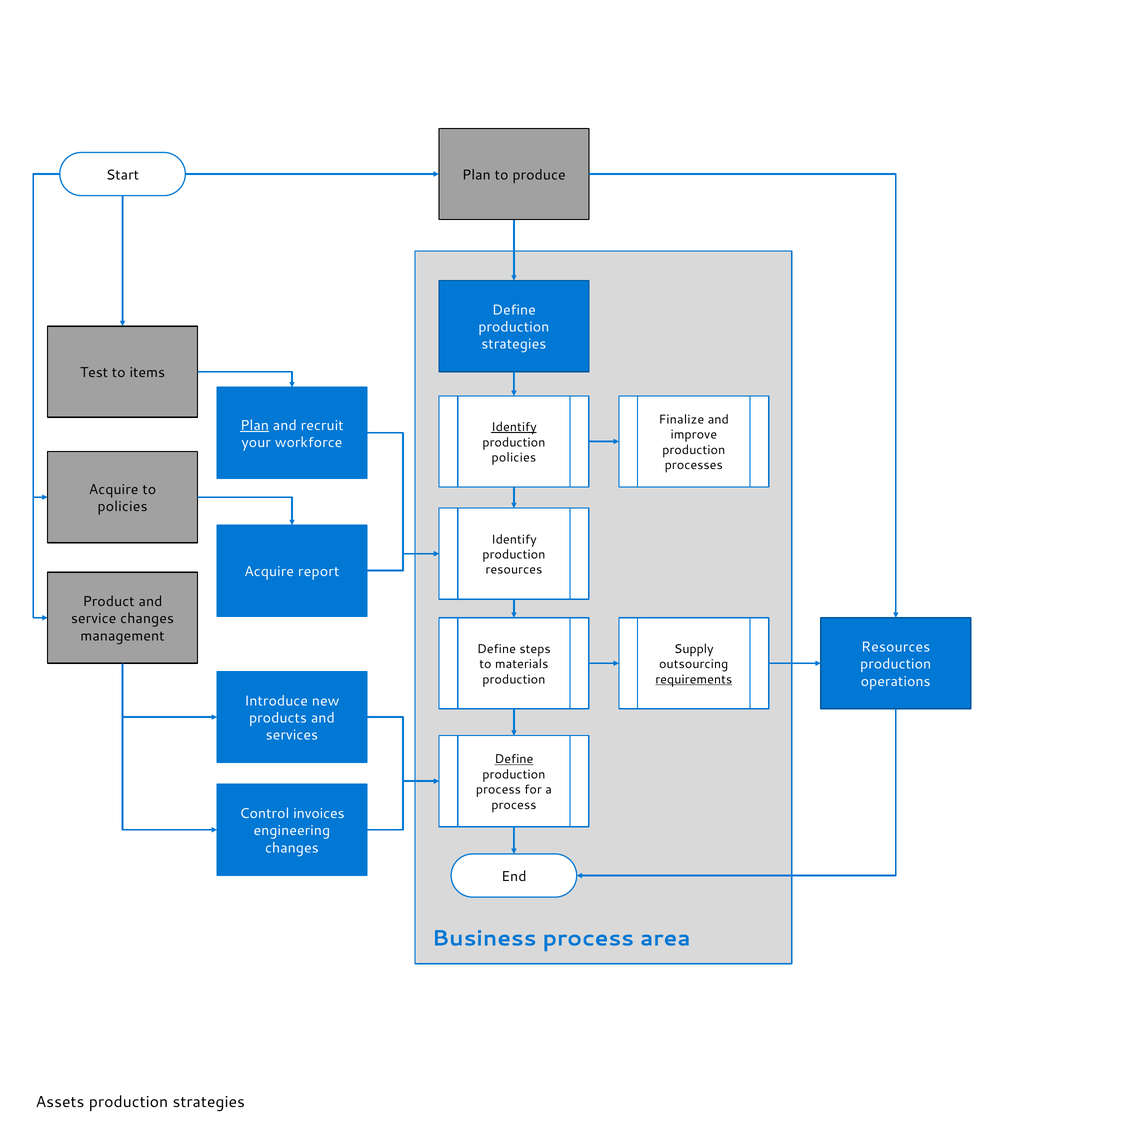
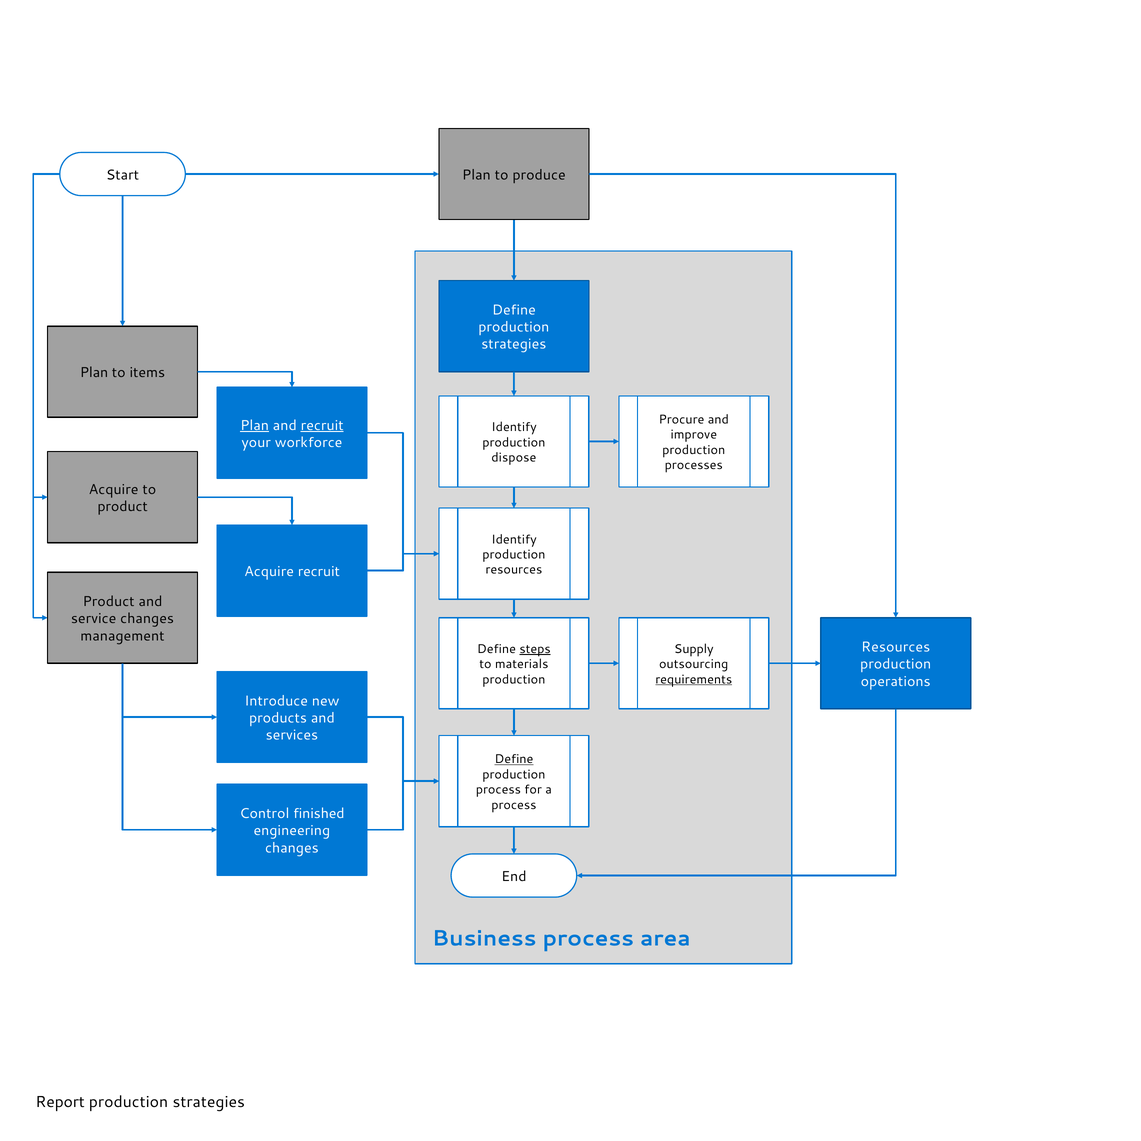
Test at (94, 373): Test -> Plan
Finalize: Finalize -> Procure
recruit at (322, 425) underline: none -> present
Identify at (514, 427) underline: present -> none
policies at (514, 458): policies -> dispose
policies at (123, 507): policies -> product
Acquire report: report -> recruit
steps underline: none -> present
invoices: invoices -> finished
Assets: Assets -> Report
